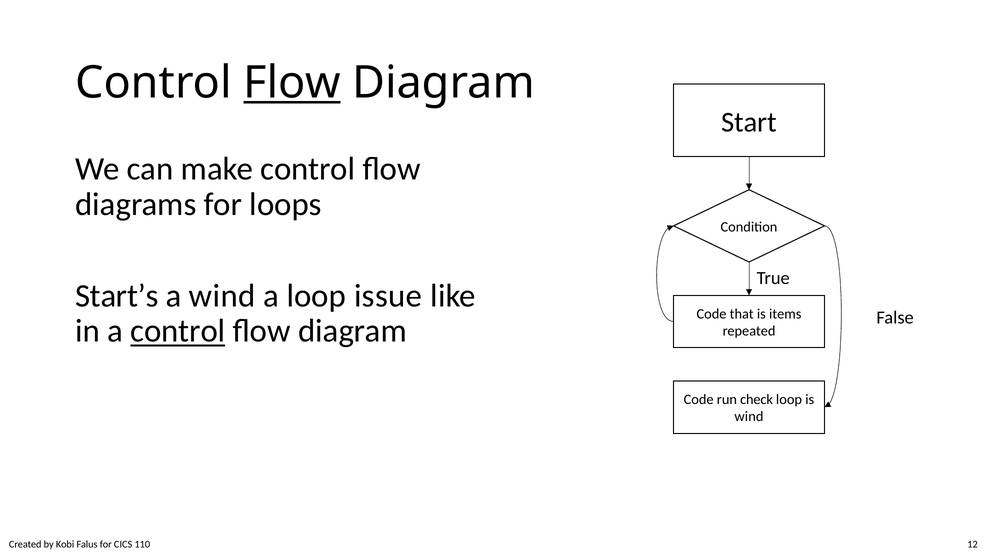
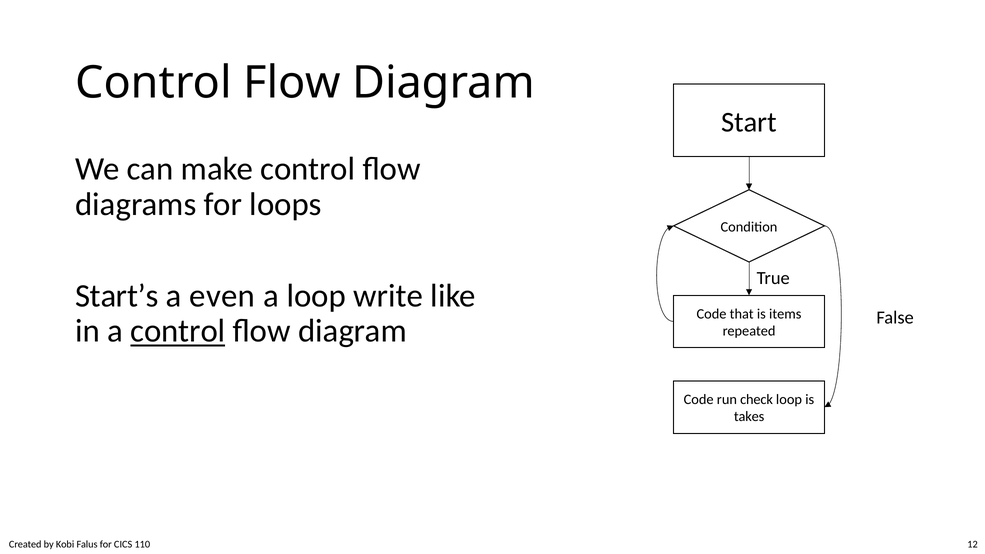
Flow at (292, 83) underline: present -> none
a wind: wind -> even
issue: issue -> write
wind at (749, 417): wind -> takes
